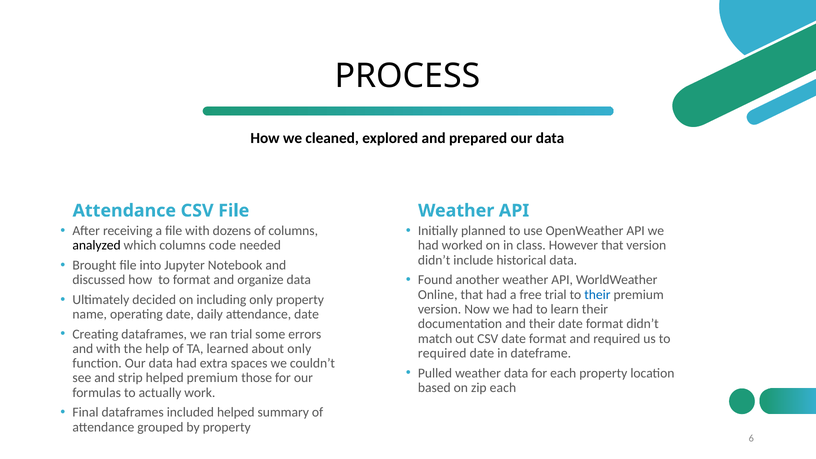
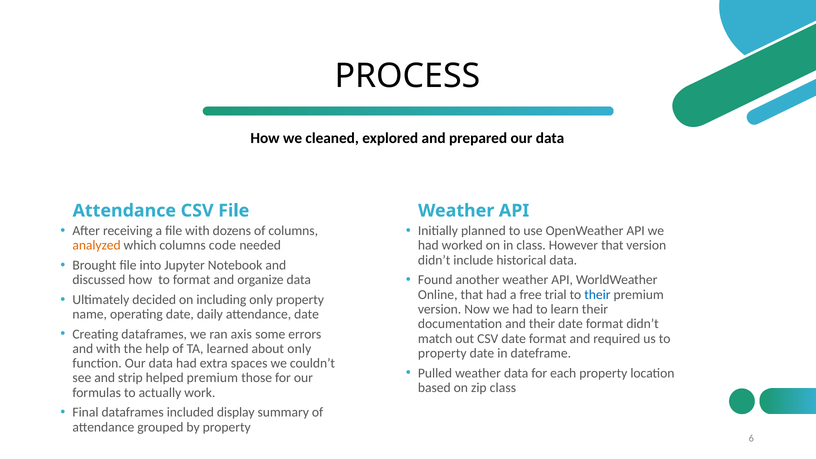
analyzed colour: black -> orange
ran trial: trial -> axis
required at (442, 353): required -> property
zip each: each -> class
included helped: helped -> display
